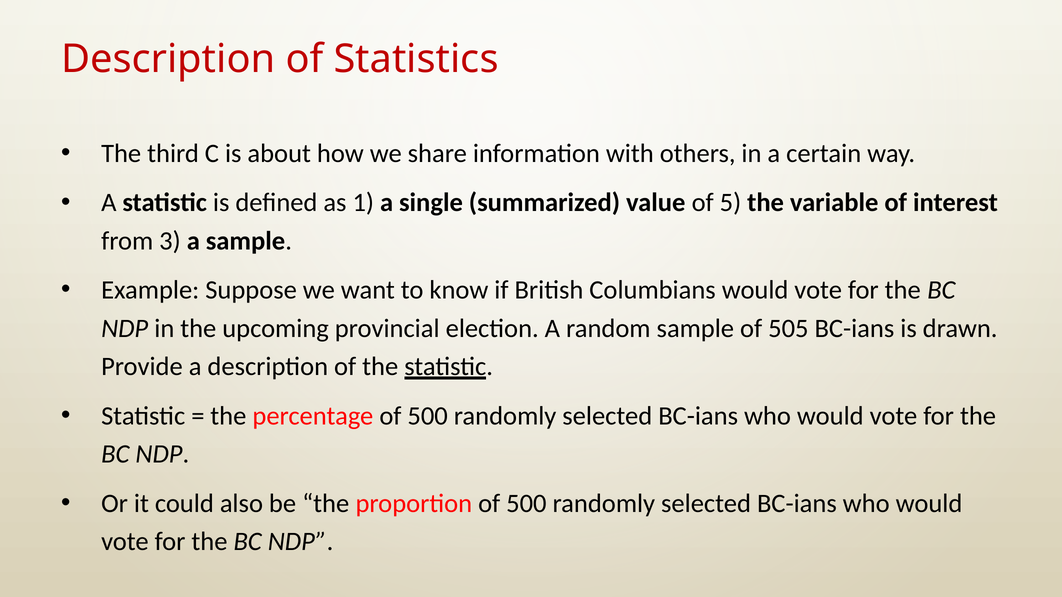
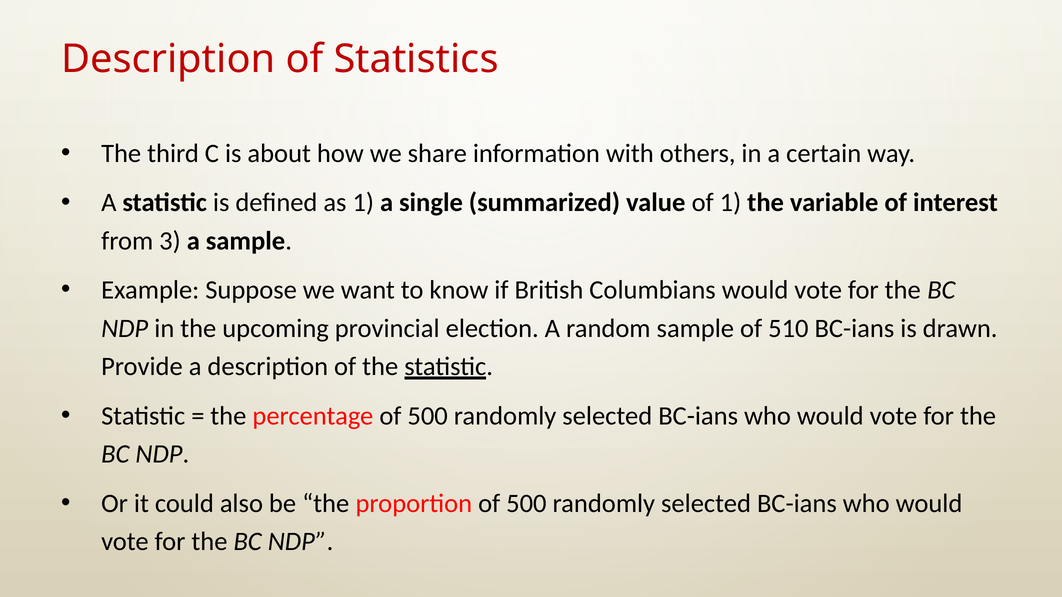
of 5: 5 -> 1
505: 505 -> 510
